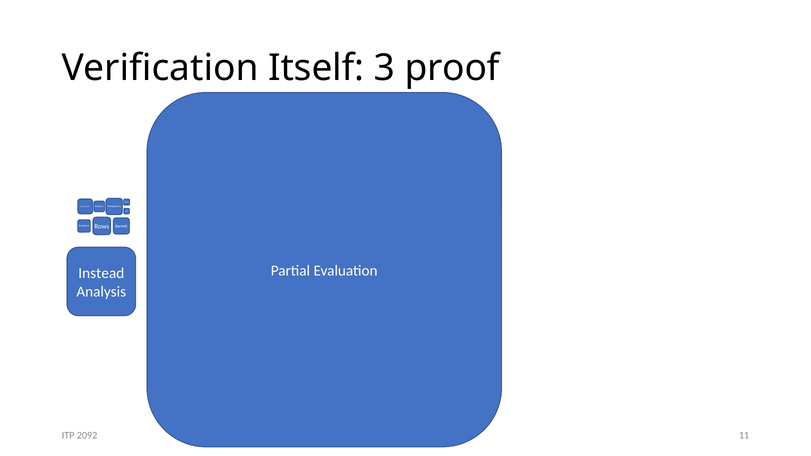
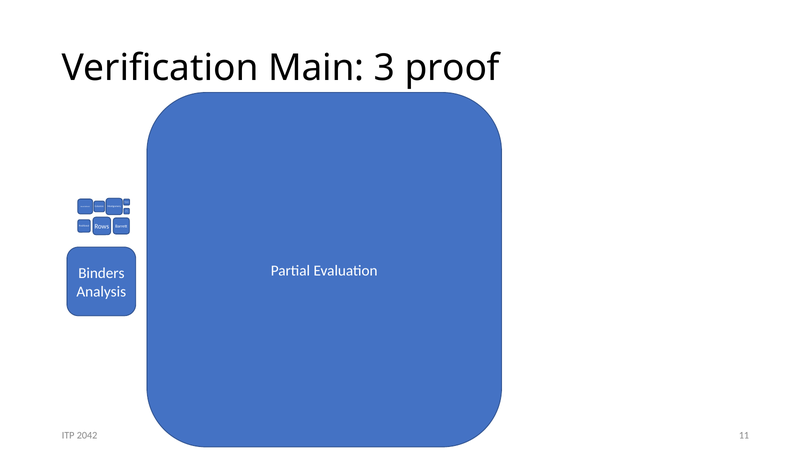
Itself: Itself -> Main
Instead: Instead -> Binders
2092: 2092 -> 2042
